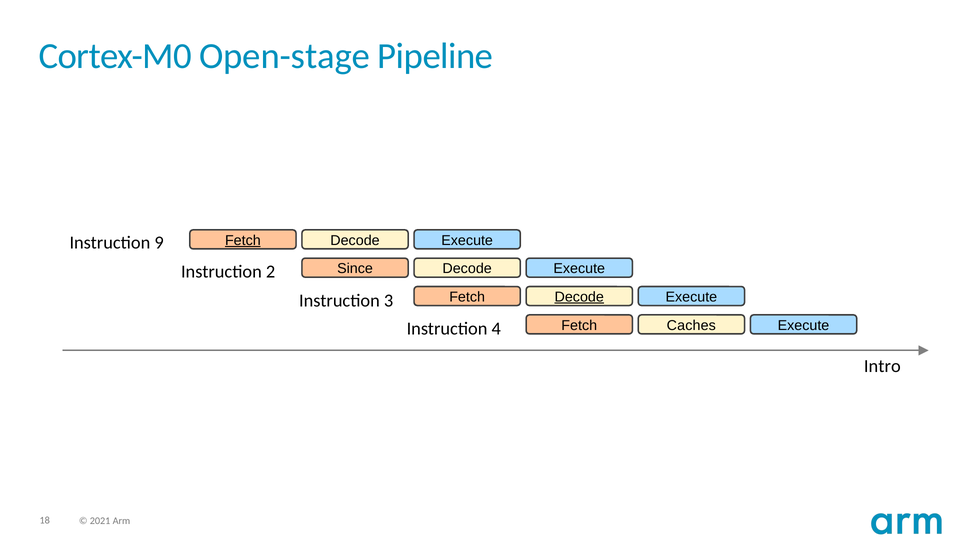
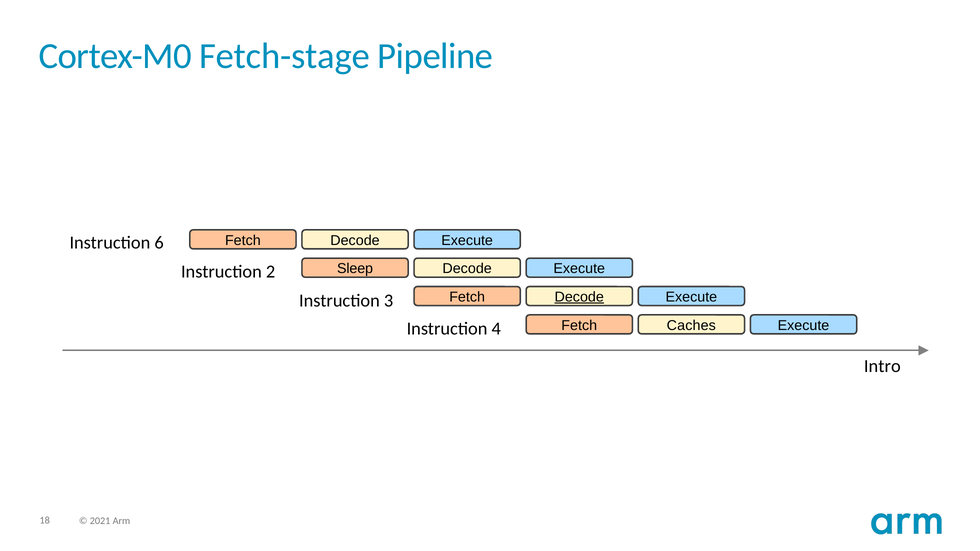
Open-stage: Open-stage -> Fetch-stage
Fetch at (243, 240) underline: present -> none
9: 9 -> 6
Since: Since -> Sleep
